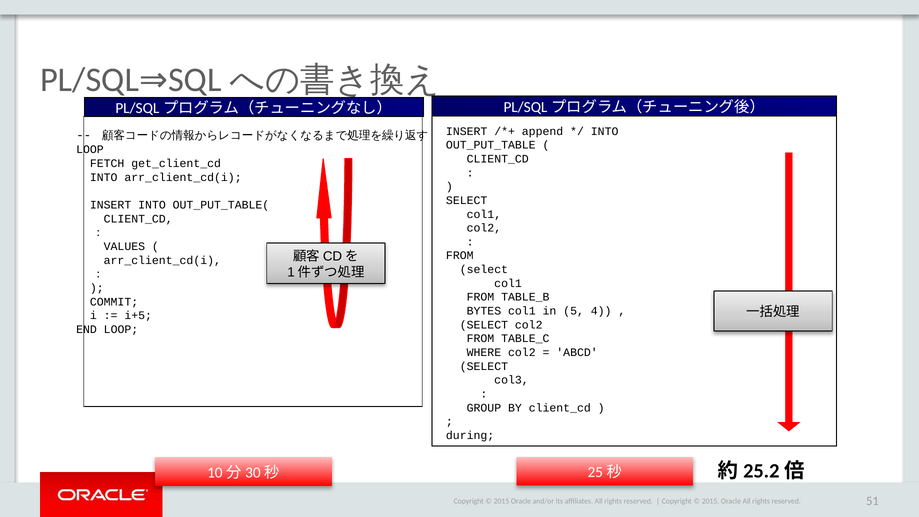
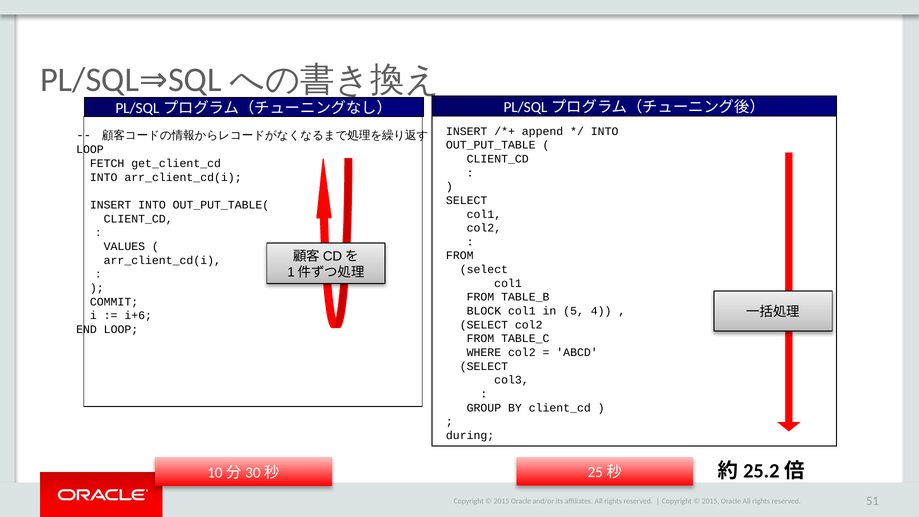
BYTES: BYTES -> BLOCK
i+5: i+5 -> i+6
